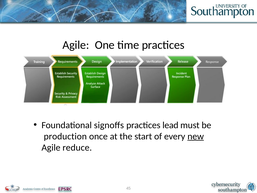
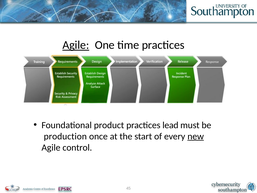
Agile at (76, 45) underline: none -> present
signoﬀs: signoﬀs -> product
reduce: reduce -> control
